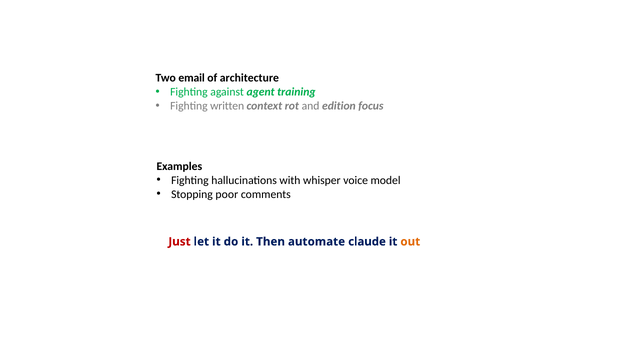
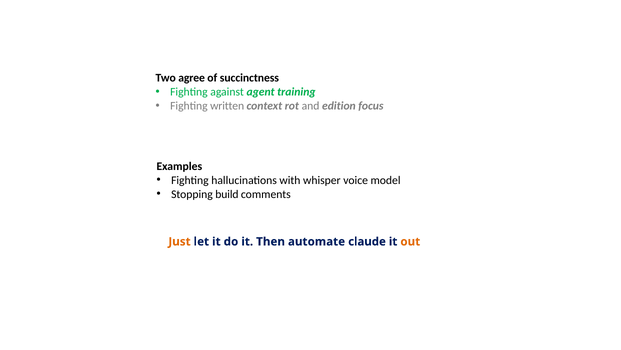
email: email -> agree
architecture: architecture -> succinctness
poor: poor -> build
Just colour: red -> orange
